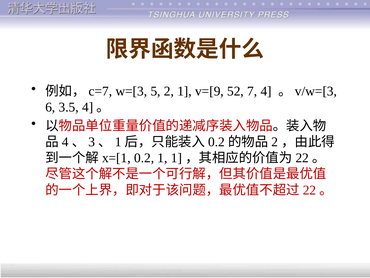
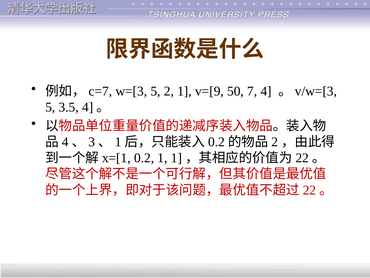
52: 52 -> 50
6 at (50, 107): 6 -> 5
